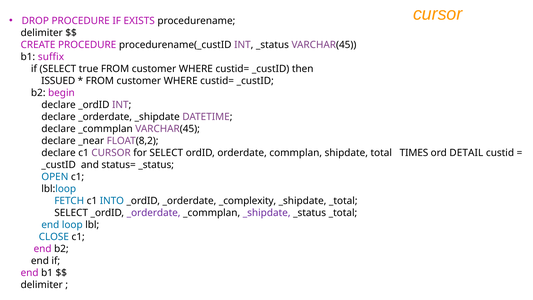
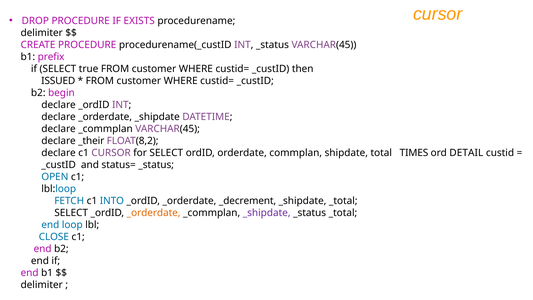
suffix: suffix -> prefix
_near: _near -> _their
_complexity: _complexity -> _decrement
_orderdate at (154, 213) colour: purple -> orange
